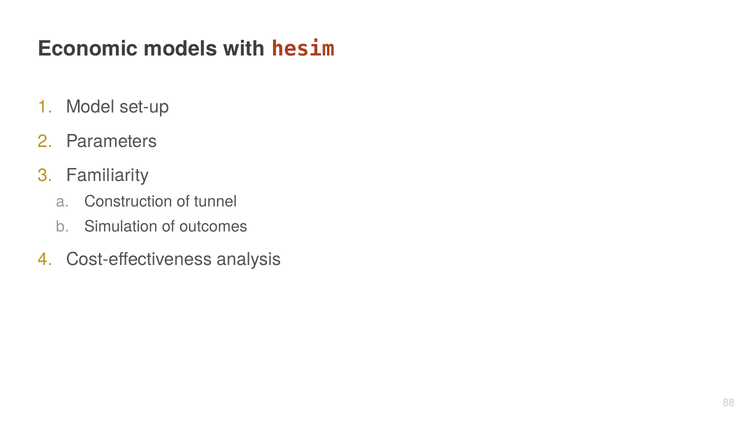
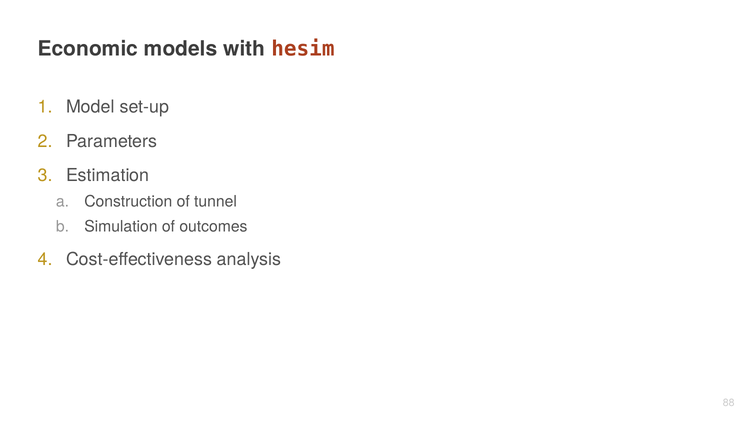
Familiarity: Familiarity -> Estimation
